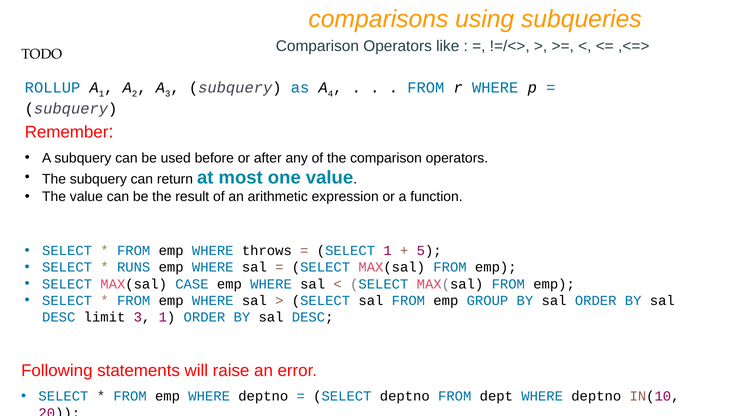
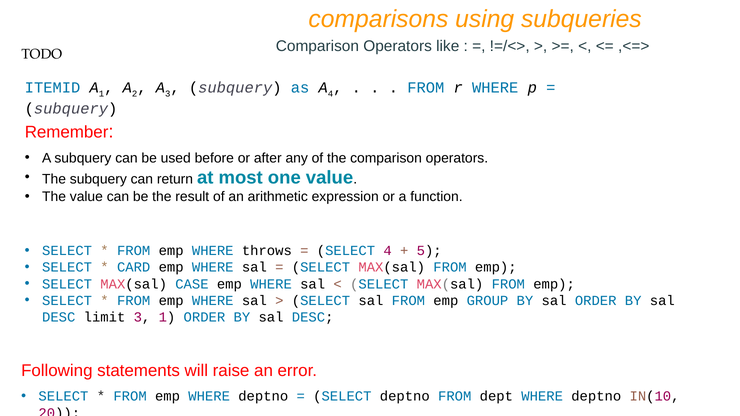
ROLLUP: ROLLUP -> ITEMID
SELECT 1: 1 -> 4
RUNS: RUNS -> CARD
